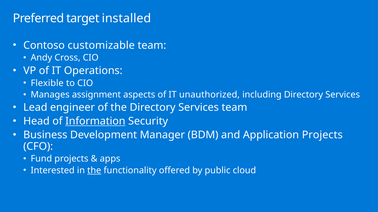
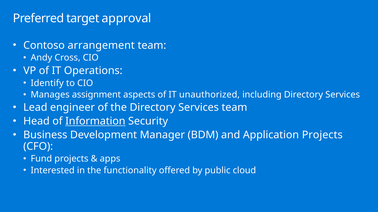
installed: installed -> approval
customizable: customizable -> arrangement
Flexible: Flexible -> Identify
the at (94, 171) underline: present -> none
